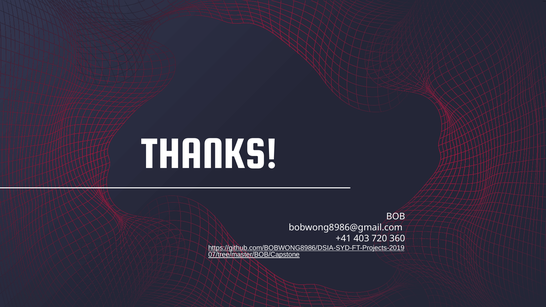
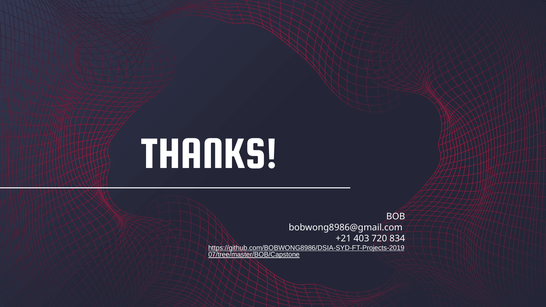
+41: +41 -> +21
360: 360 -> 834
